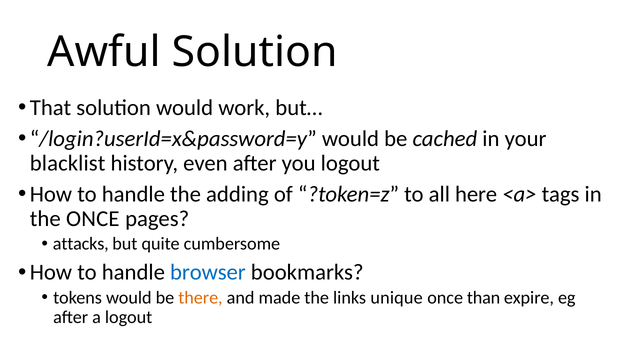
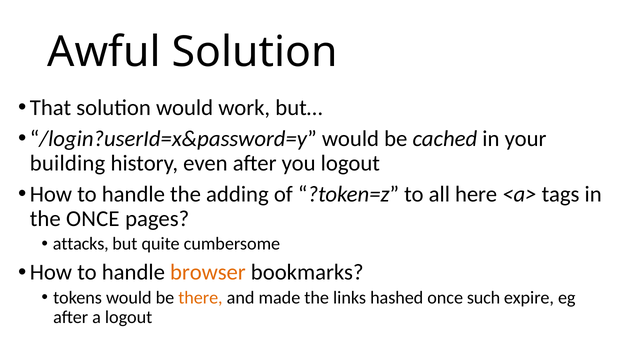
blacklist: blacklist -> building
browser colour: blue -> orange
unique: unique -> hashed
than: than -> such
